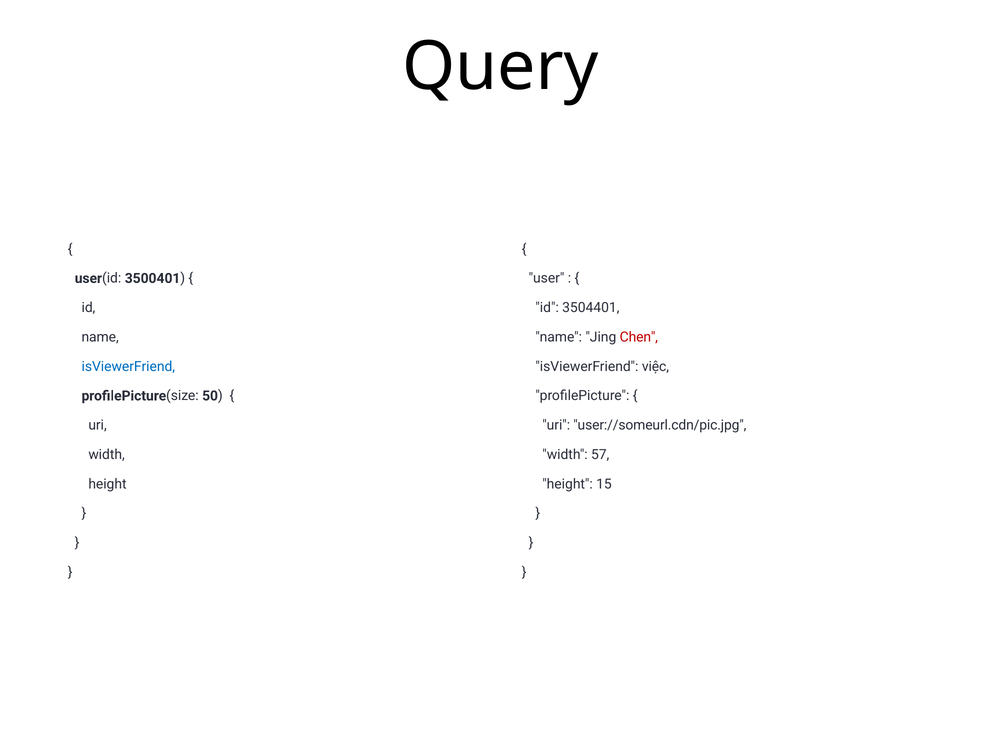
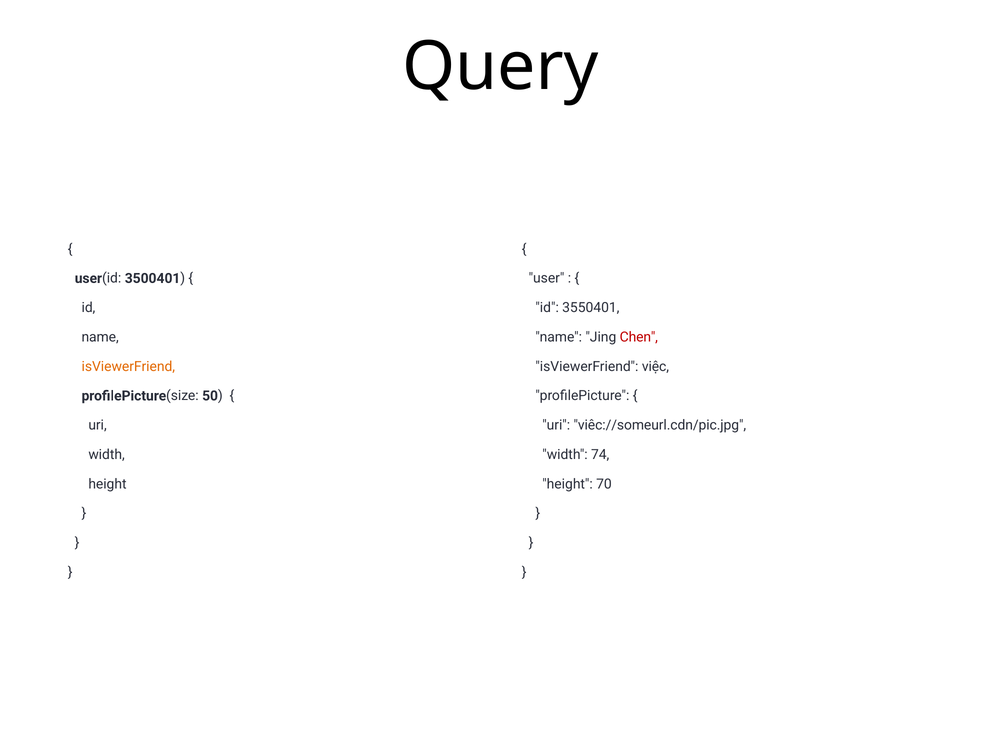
3504401: 3504401 -> 3550401
isViewerFriend at (128, 366) colour: blue -> orange
user://someurl.cdn/pic.jpg: user://someurl.cdn/pic.jpg -> viêc://someurl.cdn/pic.jpg
57: 57 -> 74
15: 15 -> 70
